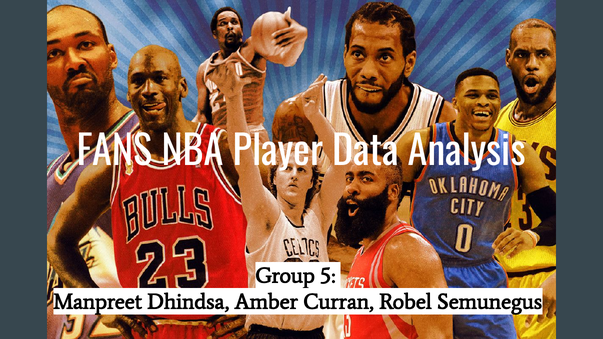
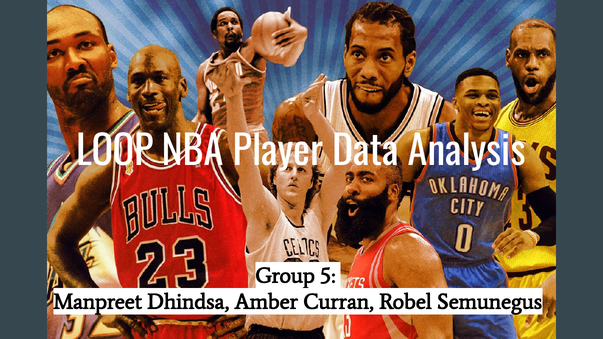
FANS: FANS -> LOOP
